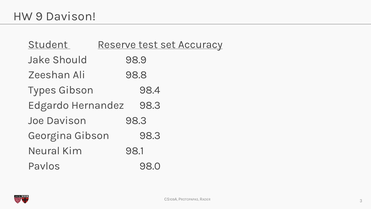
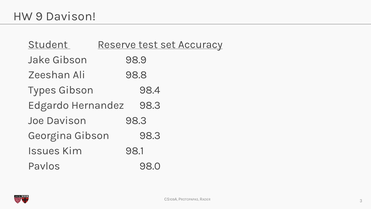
Jake Should: Should -> Gibson
Neural: Neural -> Issues
